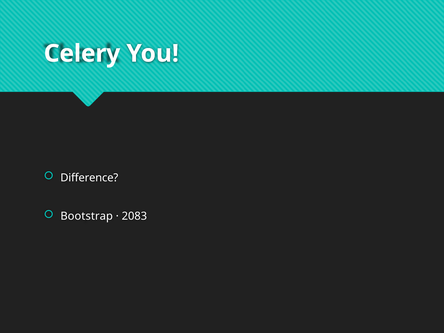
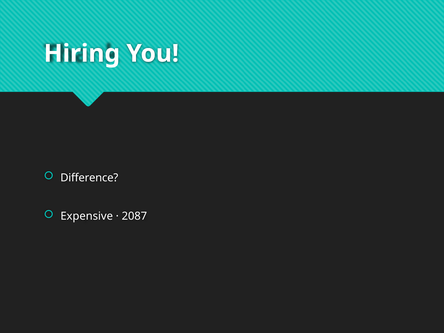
Celery: Celery -> Hiring
Bootstrap: Bootstrap -> Expensive
2083: 2083 -> 2087
